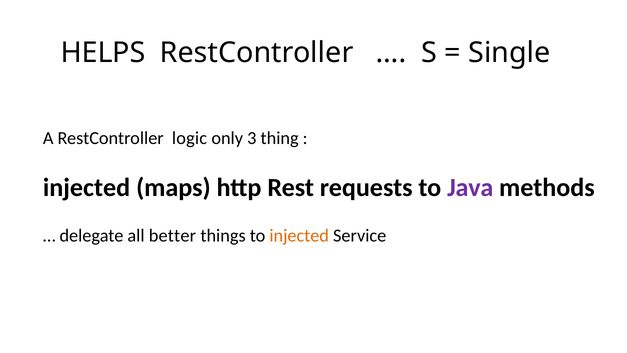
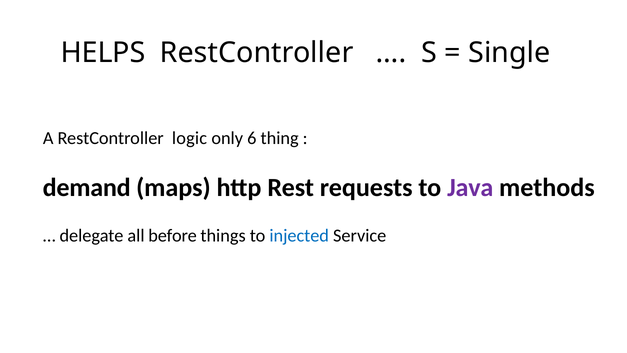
3: 3 -> 6
injected at (87, 187): injected -> demand
better: better -> before
injected at (299, 235) colour: orange -> blue
